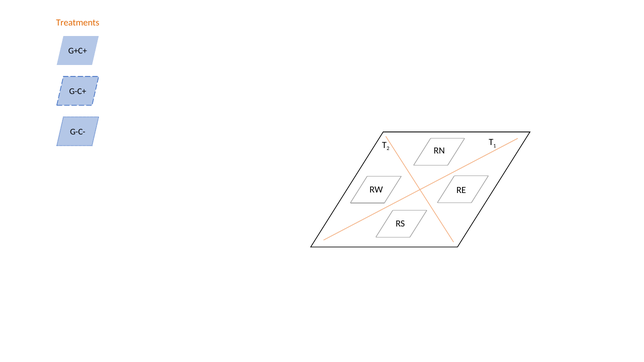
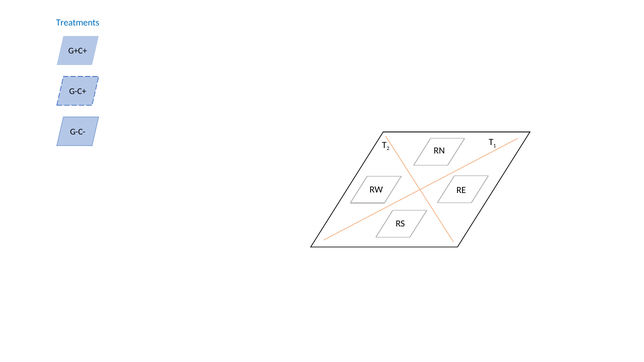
Treatments colour: orange -> blue
